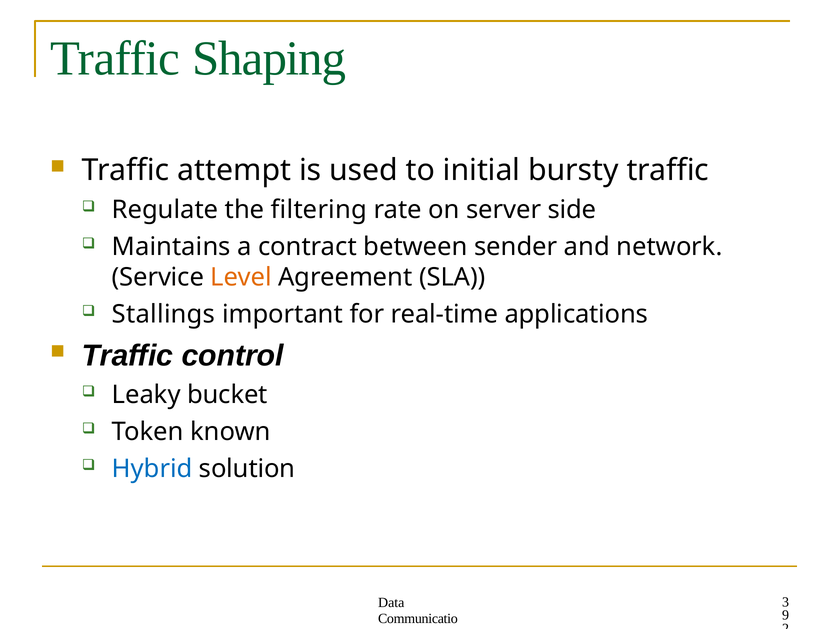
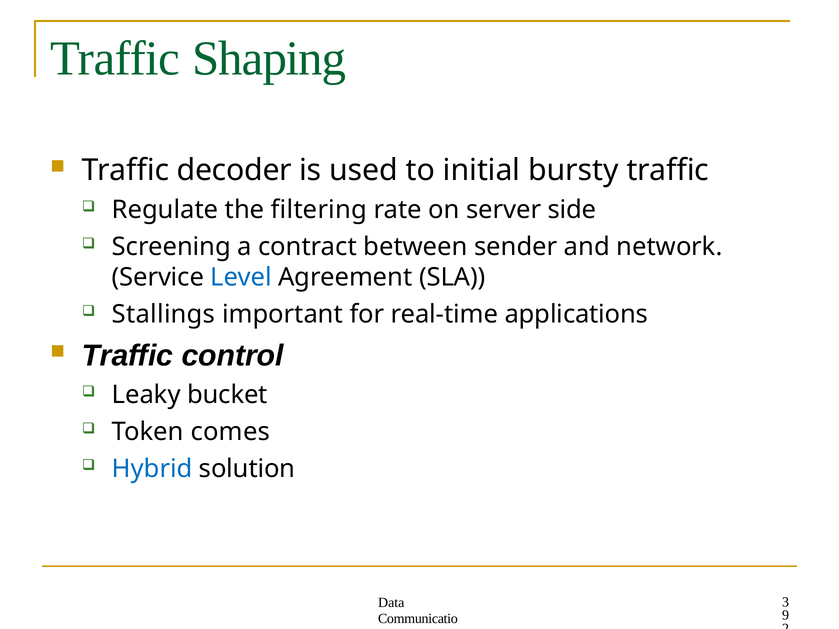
attempt: attempt -> decoder
Maintains: Maintains -> Screening
Level colour: orange -> blue
known: known -> comes
